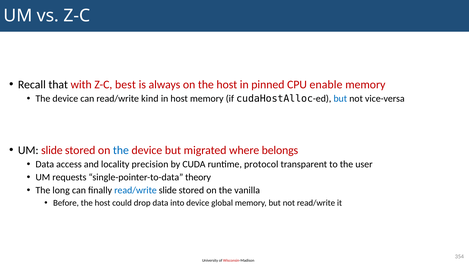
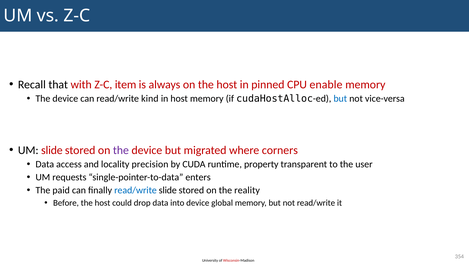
best: best -> item
the at (121, 150) colour: blue -> purple
belongs: belongs -> corners
protocol: protocol -> property
theory: theory -> enters
long: long -> paid
vanilla: vanilla -> reality
